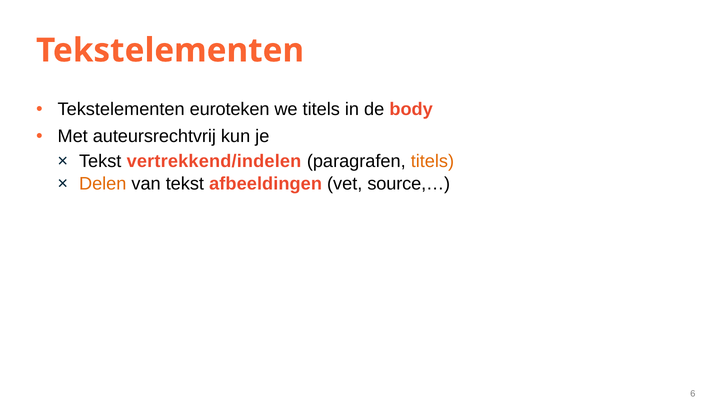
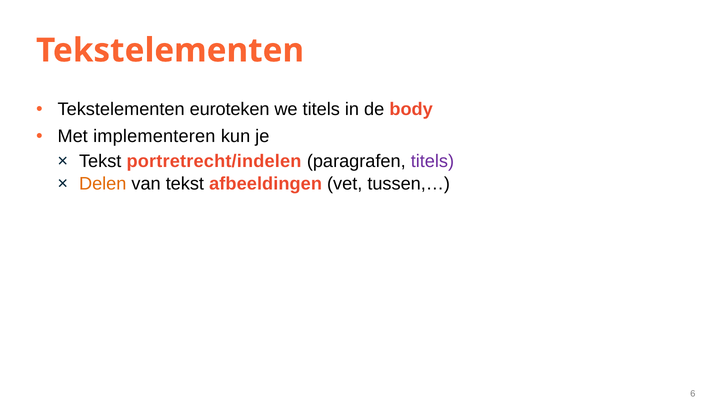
auteursrechtvrij: auteursrechtvrij -> implementeren
vertrekkend/indelen: vertrekkend/indelen -> portretrecht/indelen
titels at (432, 161) colour: orange -> purple
source,…: source,… -> tussen,…
